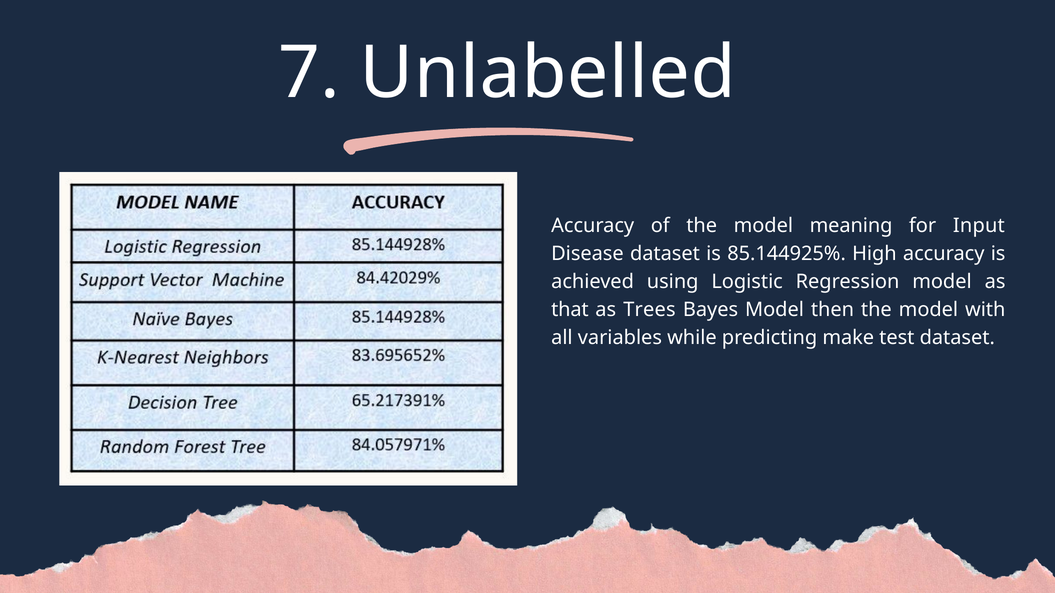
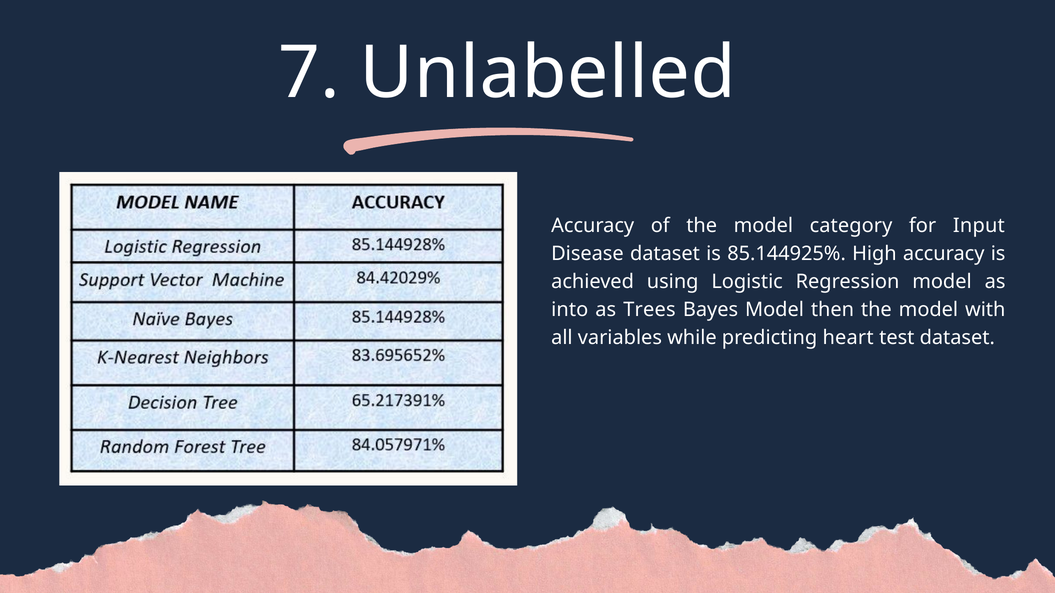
meaning: meaning -> category
that: that -> into
make: make -> heart
